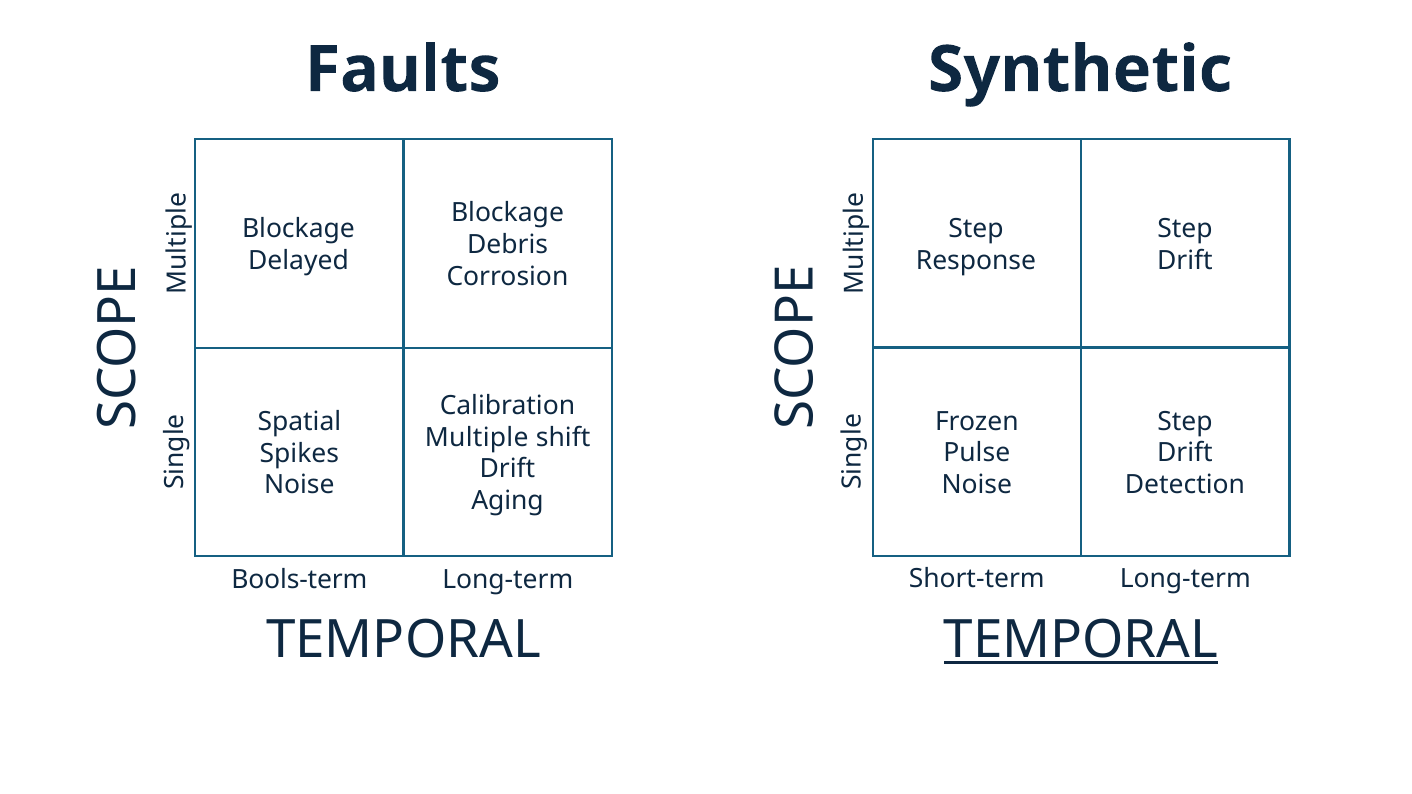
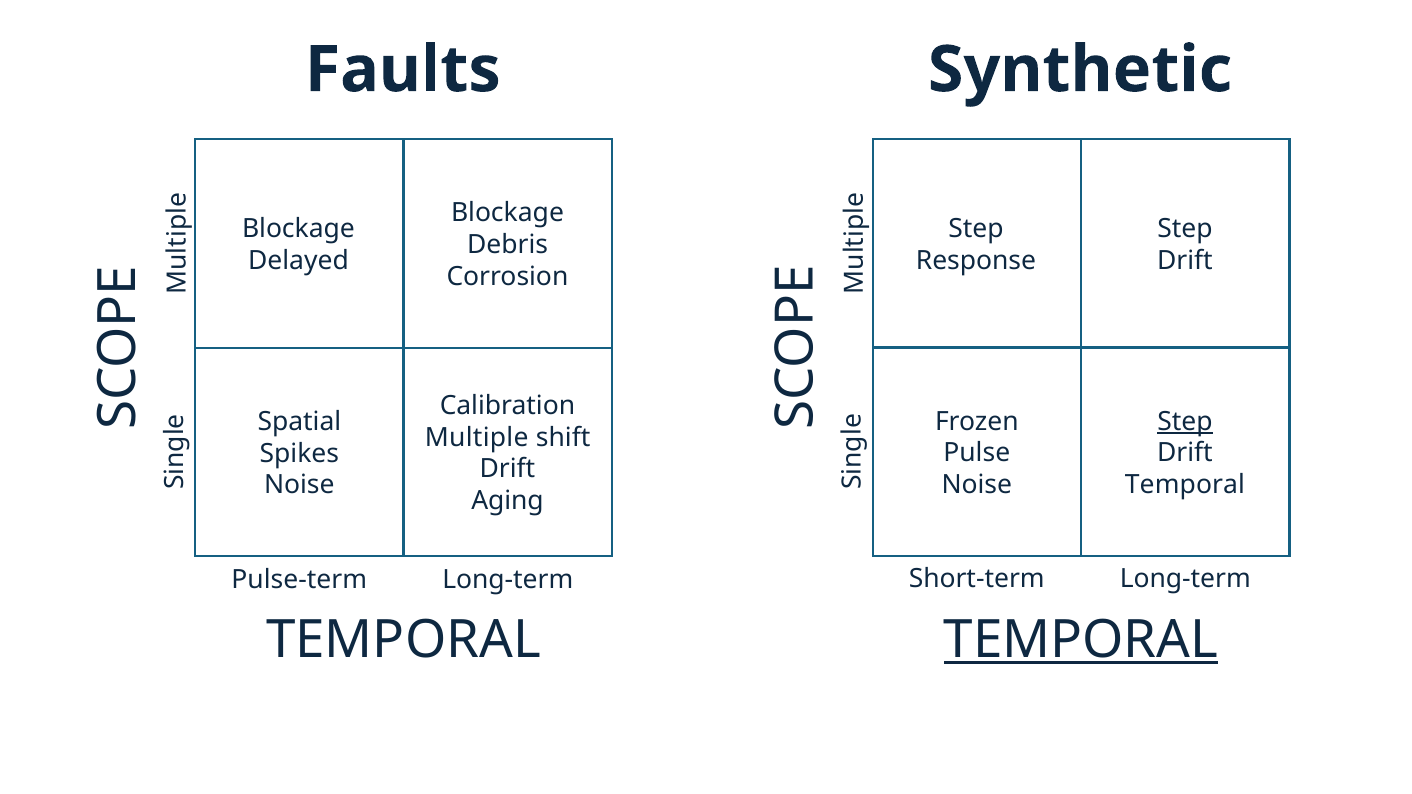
Step at (1185, 422) underline: none -> present
Detection at (1185, 485): Detection -> Temporal
Bools-term: Bools-term -> Pulse-term
